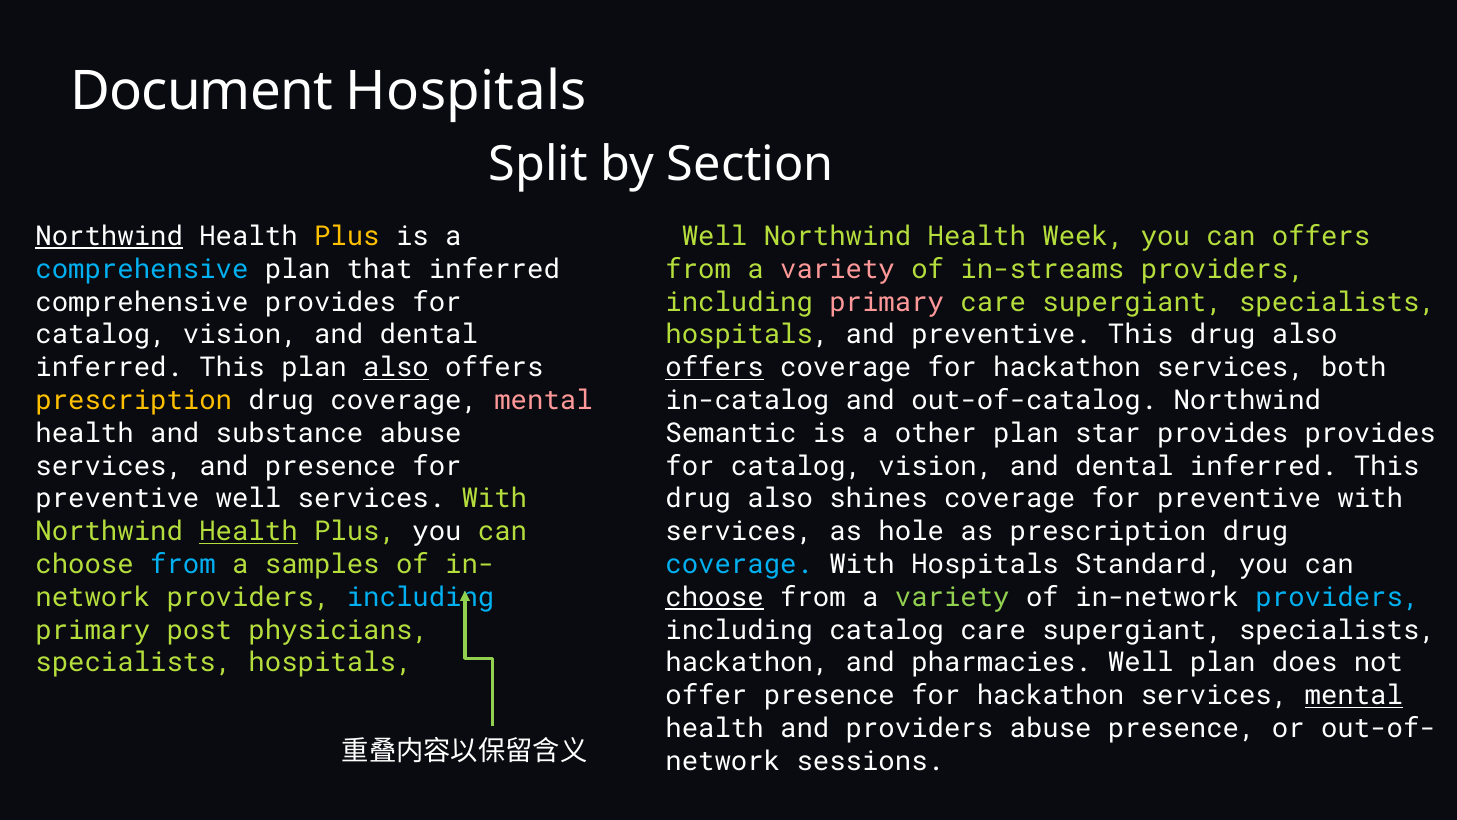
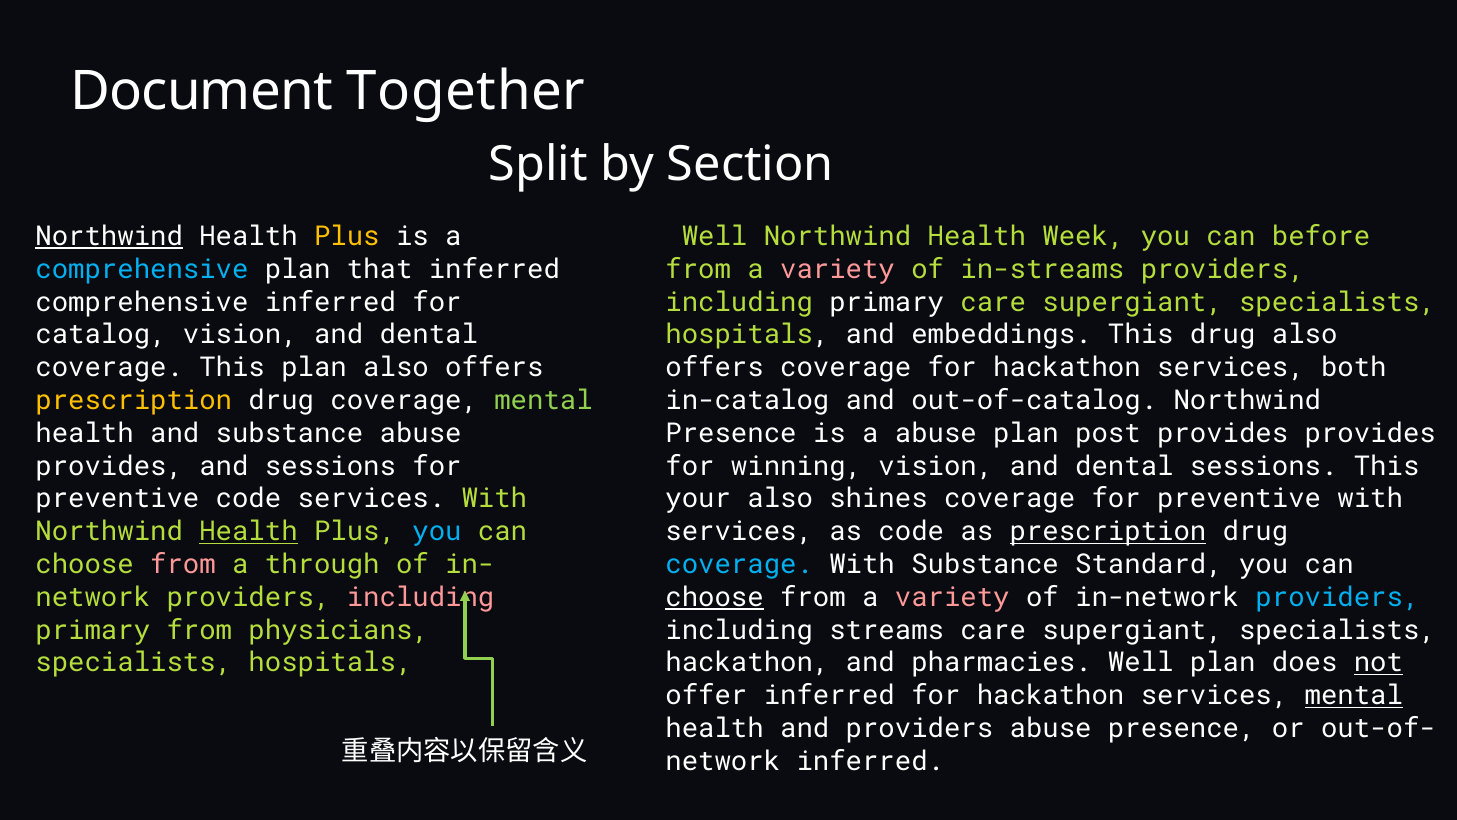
Document Hospitals: Hospitals -> Together
can offers: offers -> before
comprehensive provides: provides -> inferred
primary at (887, 302) colour: pink -> white
and preventive: preventive -> embeddings
inferred at (109, 367): inferred -> coverage
also at (396, 367) underline: present -> none
offers at (715, 367) underline: present -> none
mental at (544, 400) colour: pink -> light green
Semantic at (731, 433): Semantic -> Presence
a other: other -> abuse
star: star -> post
services at (109, 466): services -> provides
and presence: presence -> sessions
catalog at (797, 466): catalog -> winning
inferred at (1264, 466): inferred -> sessions
preventive well: well -> code
drug at (698, 499): drug -> your
you at (437, 531) colour: white -> light blue
as hole: hole -> code
prescription at (1108, 531) underline: none -> present
from at (183, 564) colour: light blue -> pink
samples: samples -> through
With Hospitals: Hospitals -> Substance
including at (421, 597) colour: light blue -> pink
variety at (952, 597) colour: light green -> pink
primary post: post -> from
including catalog: catalog -> streams
not underline: none -> present
offer presence: presence -> inferred
sessions at (870, 761): sessions -> inferred
